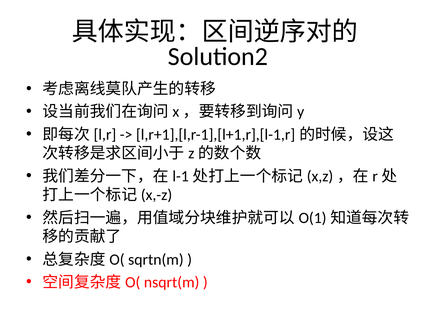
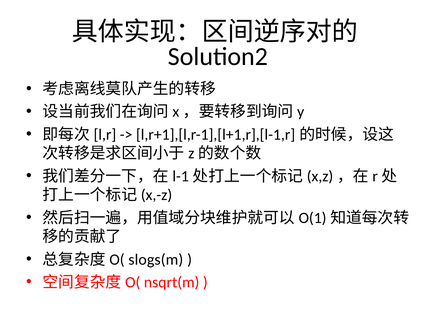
sqrtn(m: sqrtn(m -> slogs(m
